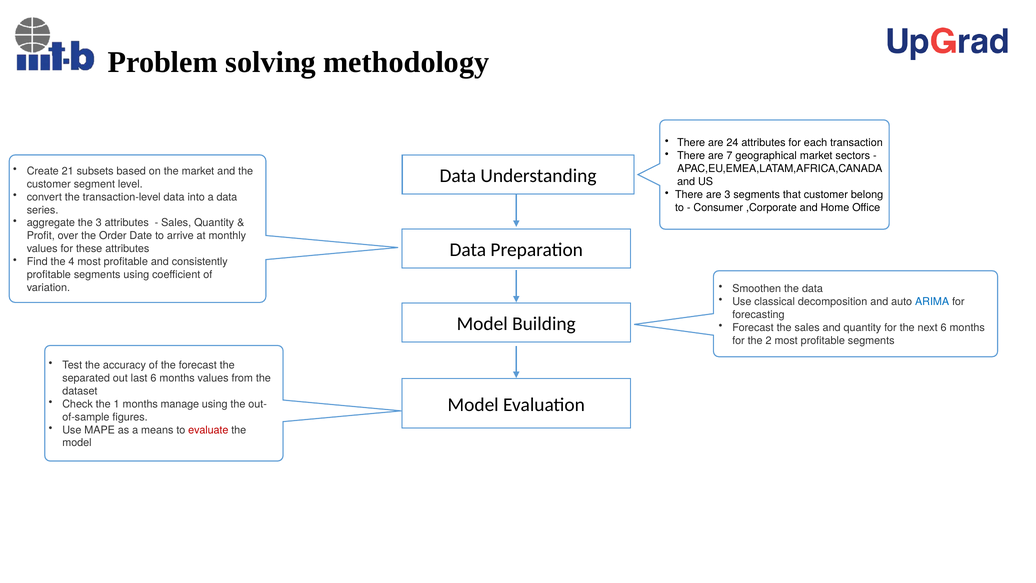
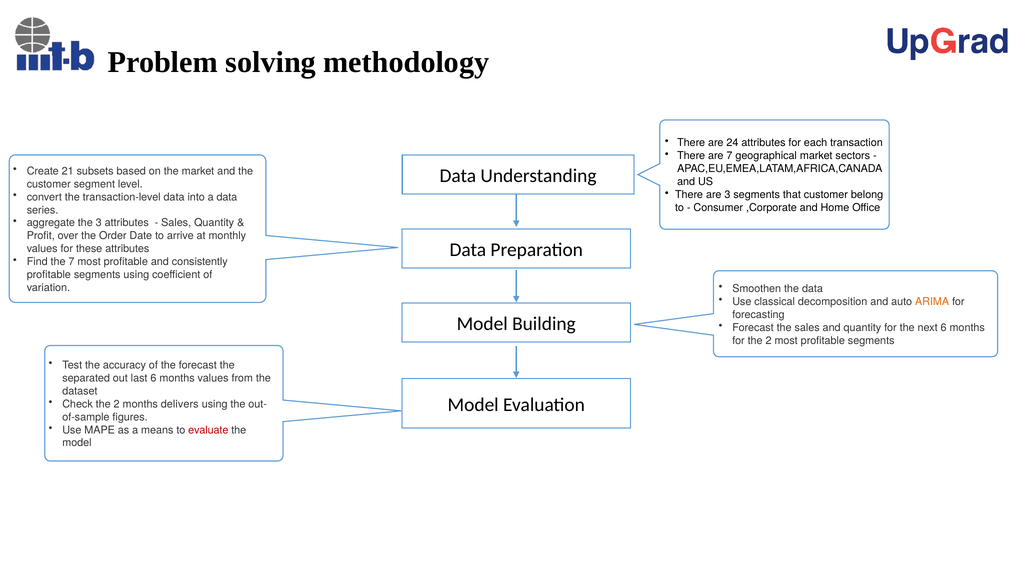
the 4: 4 -> 7
ARIMA colour: blue -> orange
Check the 1: 1 -> 2
manage: manage -> delivers
